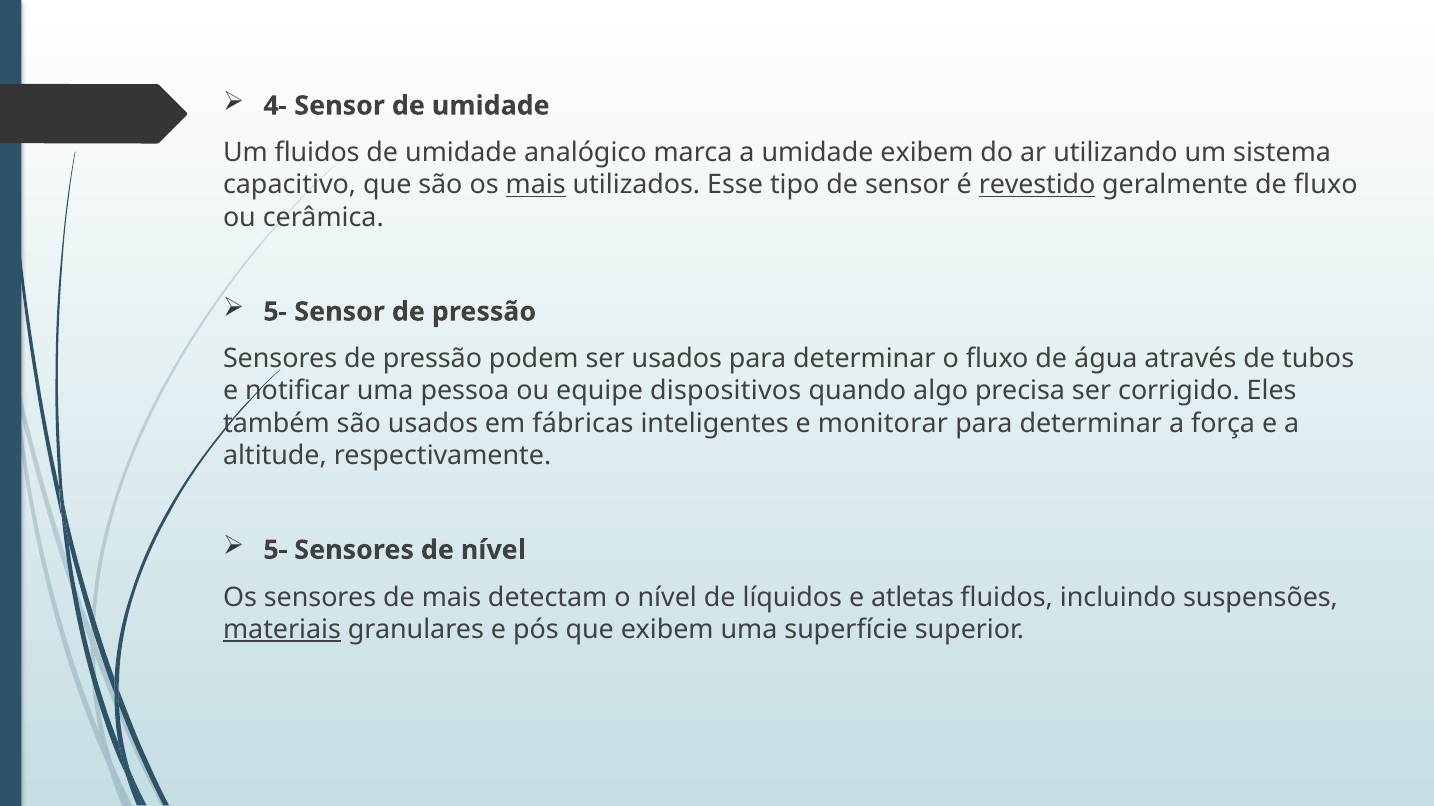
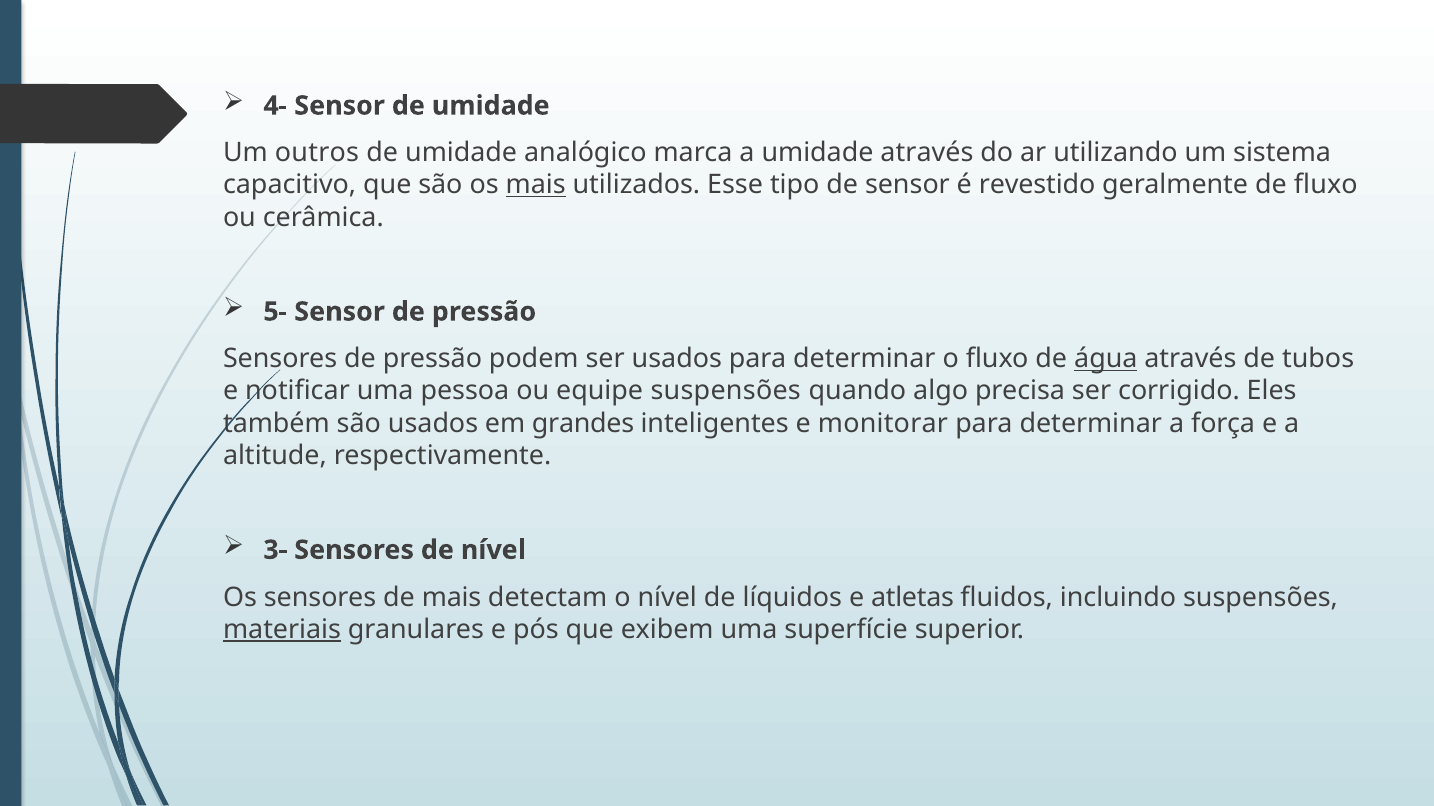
Um fluidos: fluidos -> outros
umidade exibem: exibem -> através
revestido underline: present -> none
água underline: none -> present
equipe dispositivos: dispositivos -> suspensões
fábricas: fábricas -> grandes
5- at (275, 550): 5- -> 3-
